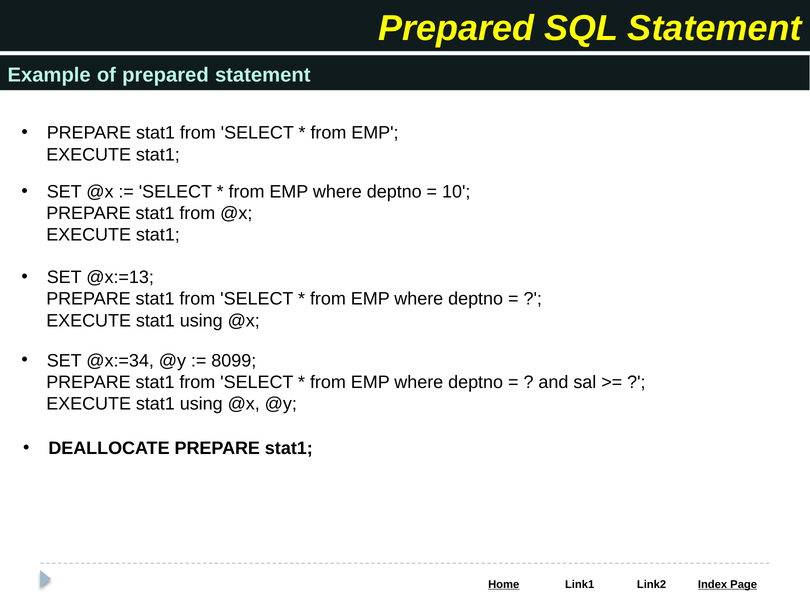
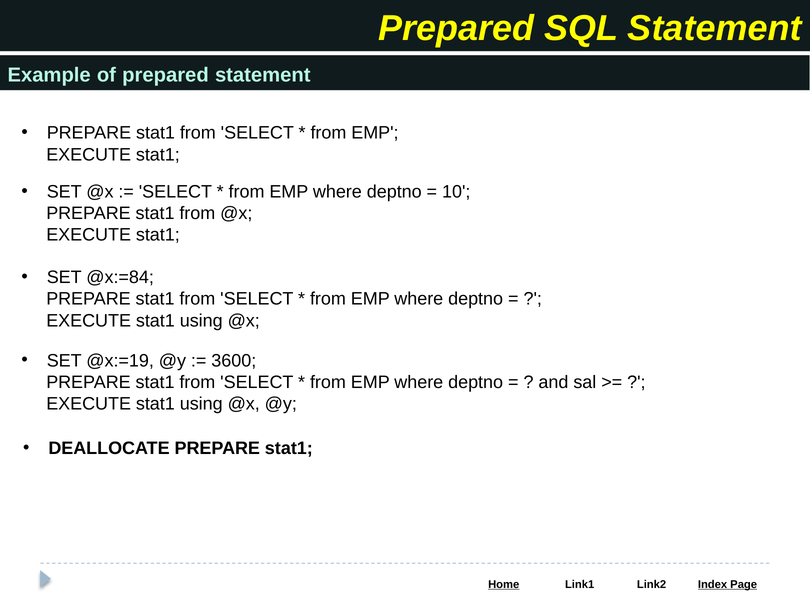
@x:=13: @x:=13 -> @x:=84
@x:=34: @x:=34 -> @x:=19
8099: 8099 -> 3600
